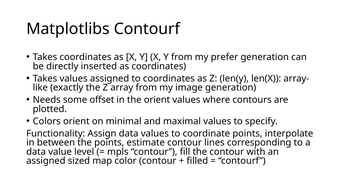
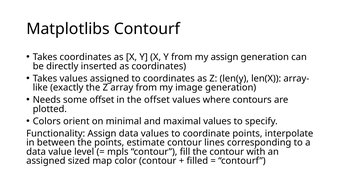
my prefer: prefer -> assign
the orient: orient -> offset
